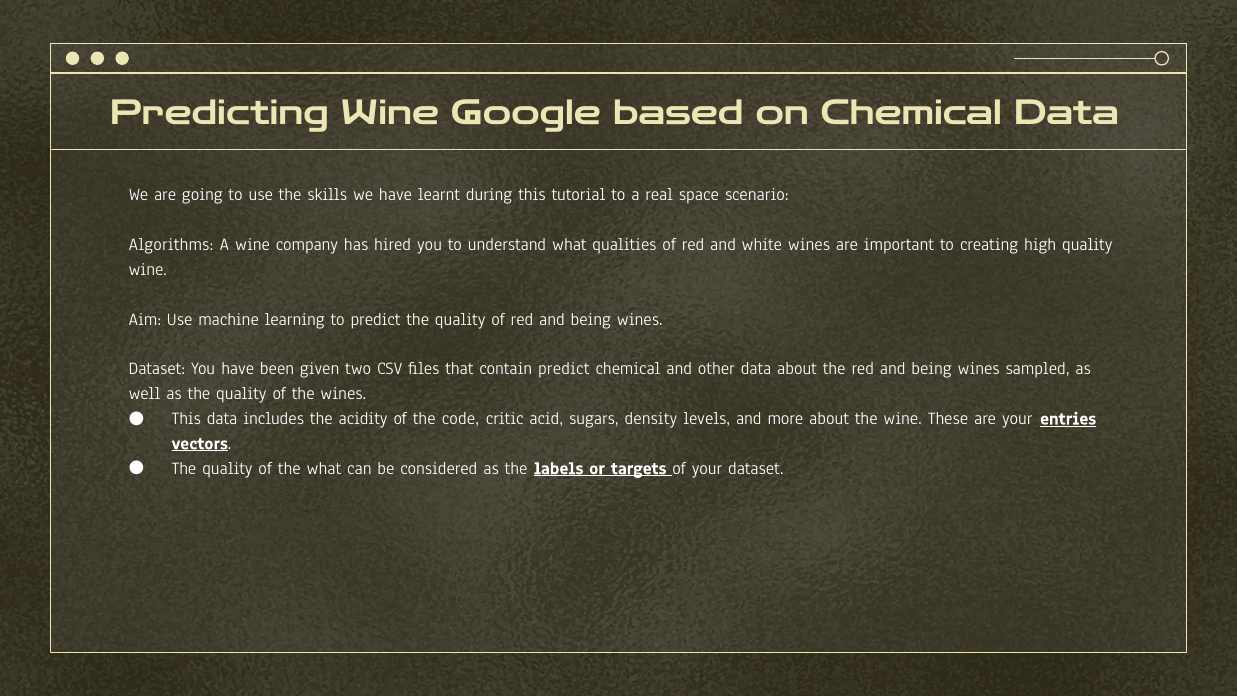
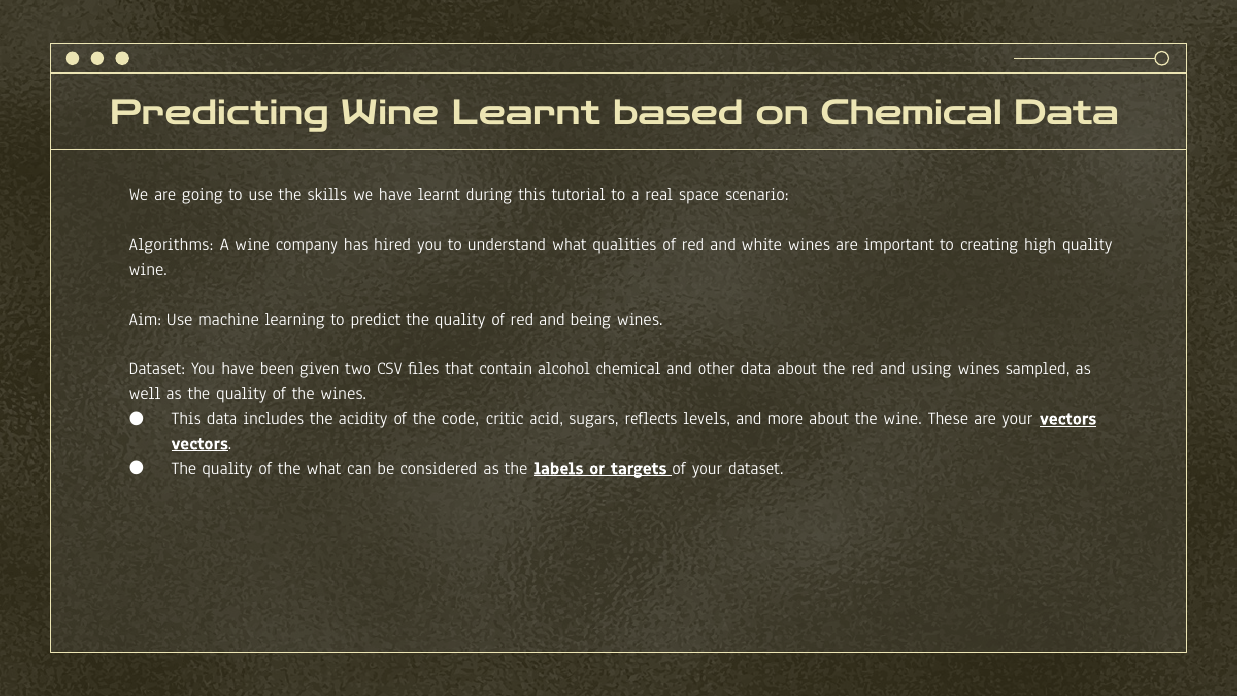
Wine Google: Google -> Learnt
contain predict: predict -> alcohol
the red and being: being -> using
density: density -> reflects
your entries: entries -> vectors
